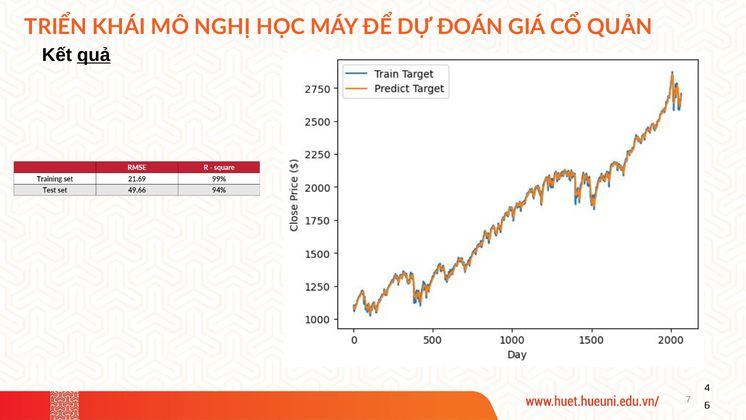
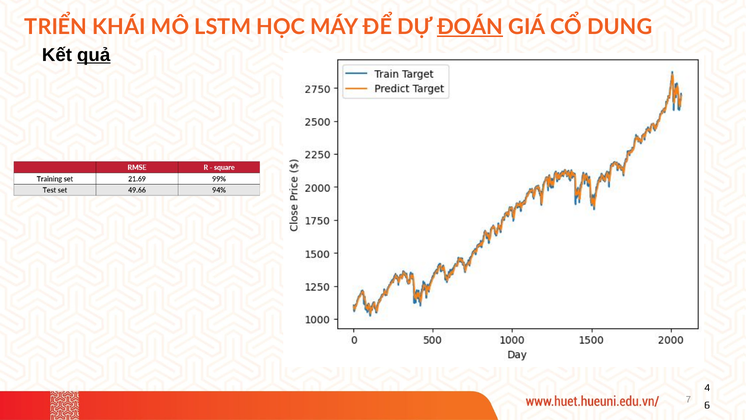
NGHỊ: NGHỊ -> LSTM
ĐOÁN underline: none -> present
QUẢN: QUẢN -> DUNG
